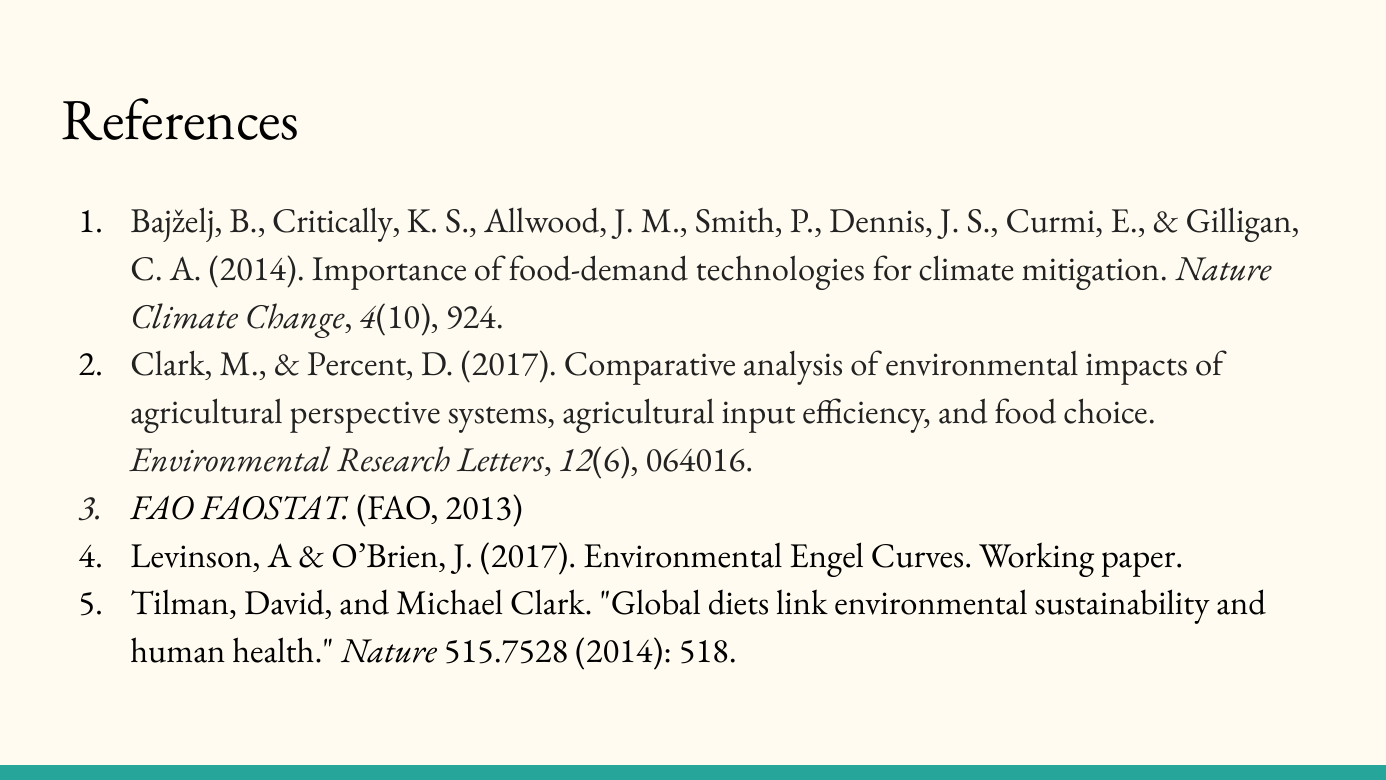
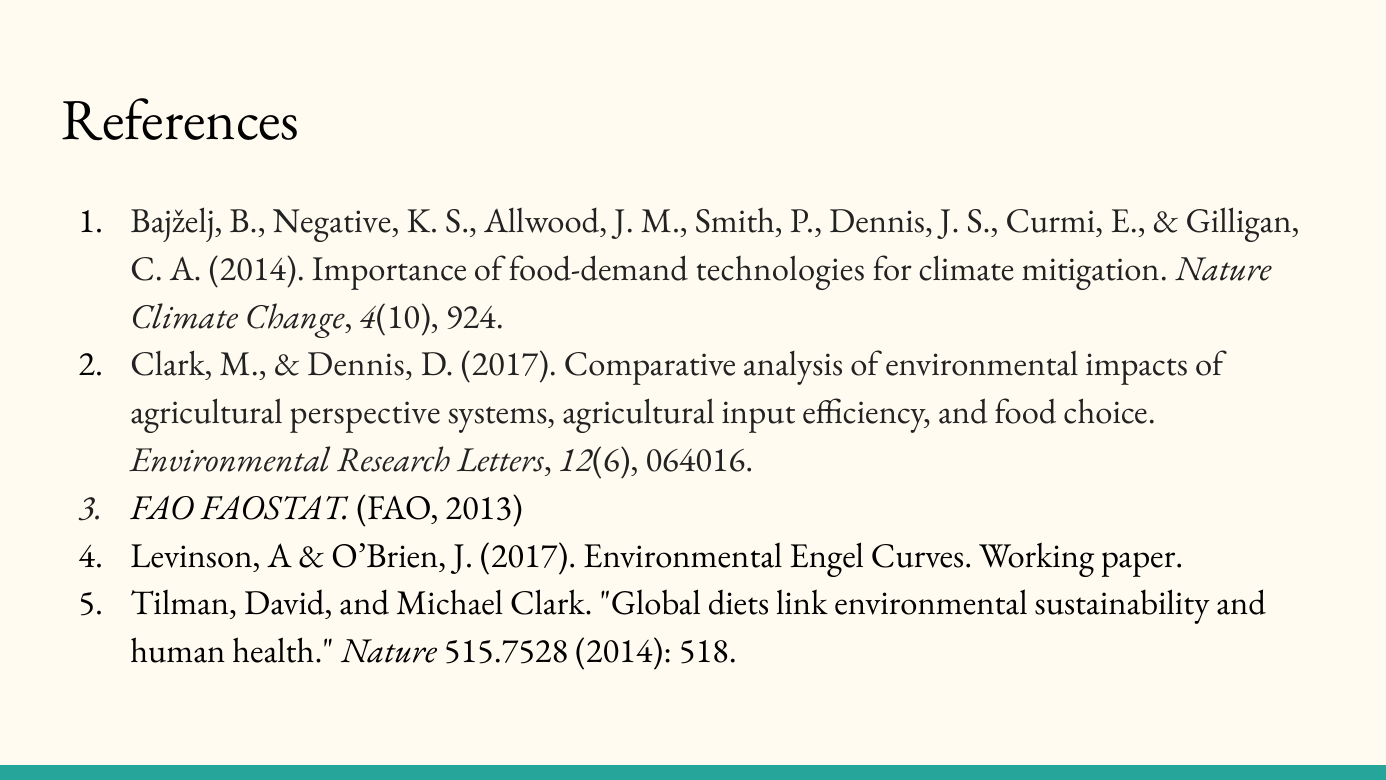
Critically: Critically -> Negative
Percent at (360, 364): Percent -> Dennis
